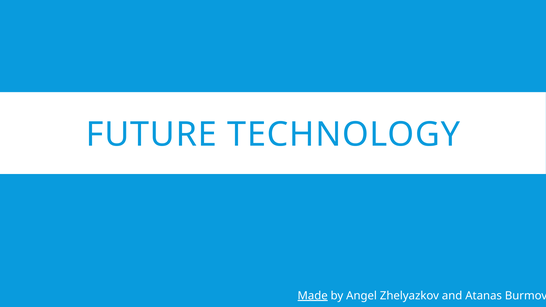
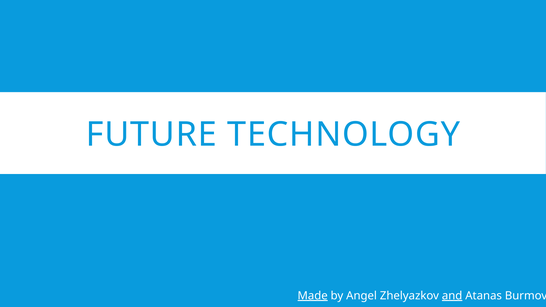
and underline: none -> present
